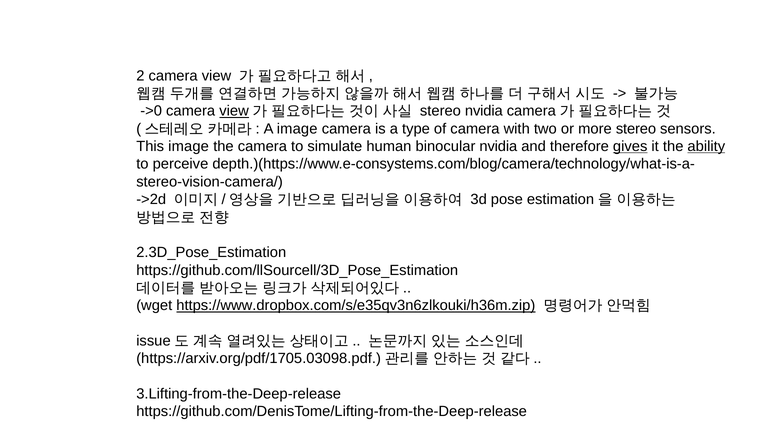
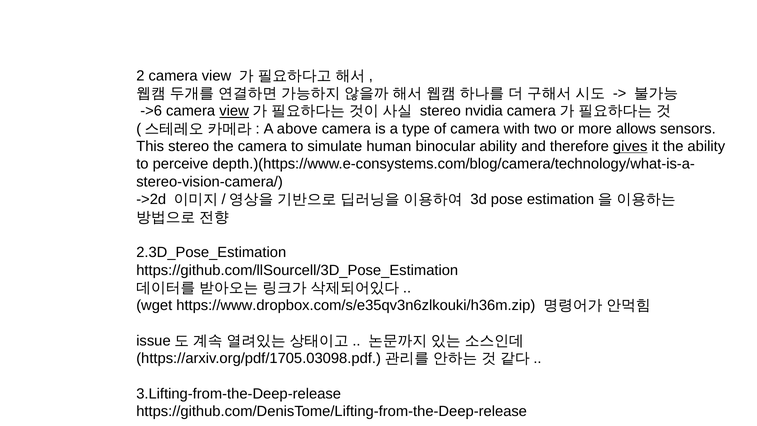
->0: ->0 -> ->6
A image: image -> above
more stereo: stereo -> allows
This image: image -> stereo
binocular nvidia: nvidia -> ability
ability at (706, 146) underline: present -> none
https://www.dropbox.com/s/e35qv3n6zlkouki/h36m.zip underline: present -> none
